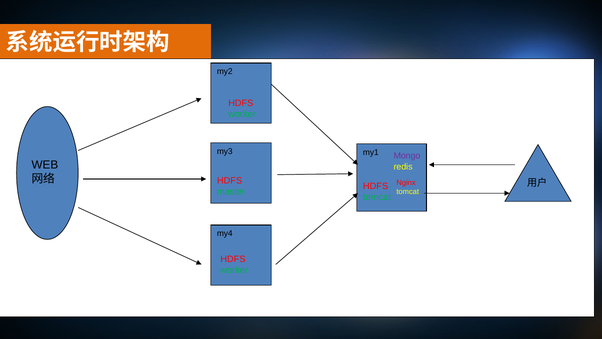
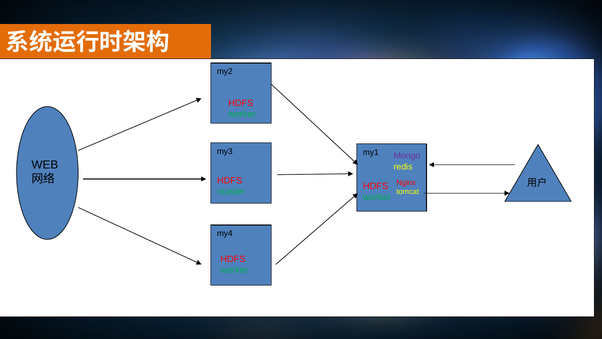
tomcat at (377, 197): tomcat -> worker
